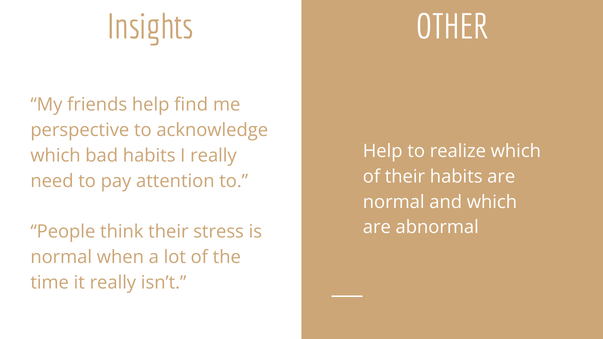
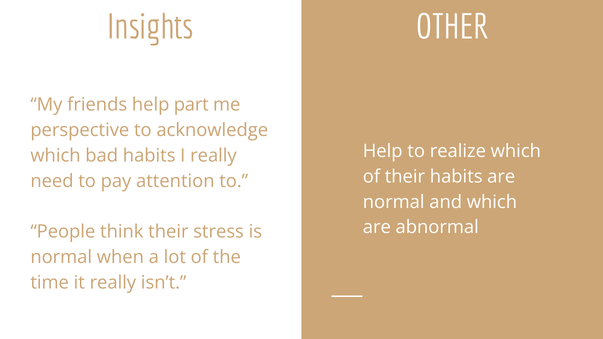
find: find -> part
